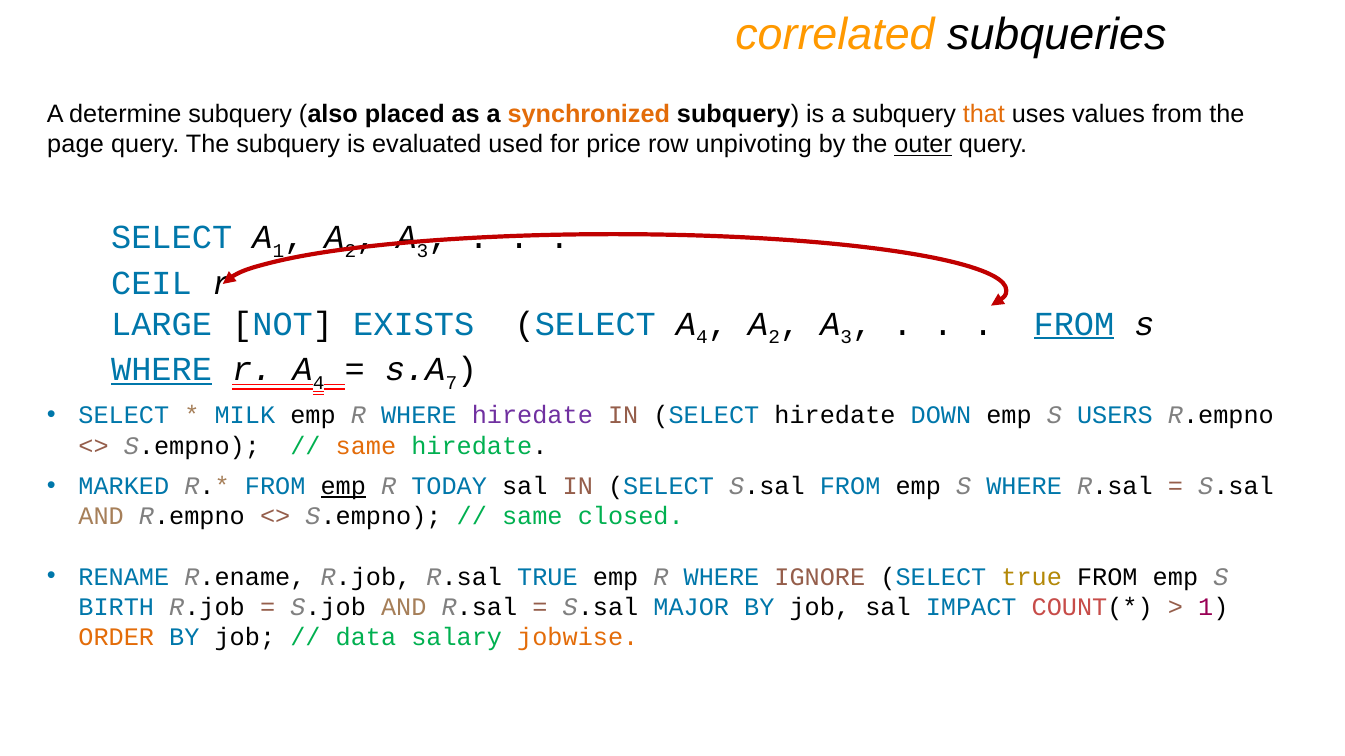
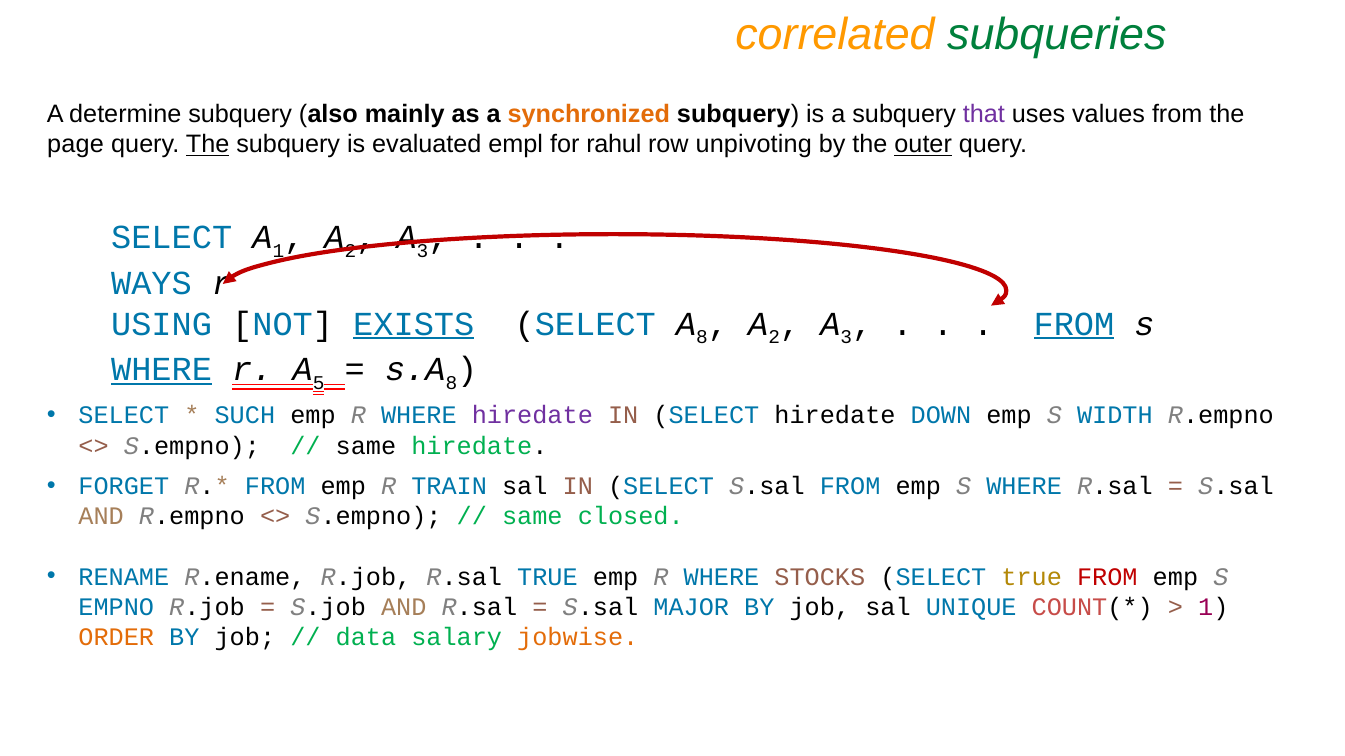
subqueries colour: black -> green
placed: placed -> mainly
that colour: orange -> purple
The at (208, 145) underline: none -> present
used: used -> empl
price: price -> rahul
CEIL: CEIL -> WAYS
LARGE: LARGE -> USING
EXISTS underline: none -> present
SELECT A 4: 4 -> 8
r A 4: 4 -> 5
7 at (451, 383): 7 -> 8
MILK: MILK -> SUCH
USERS: USERS -> WIDTH
same at (366, 446) colour: orange -> black
MARKED: MARKED -> FORGET
emp at (343, 487) underline: present -> none
TODAY: TODAY -> TRAIN
IGNORE: IGNORE -> STOCKS
FROM at (1107, 577) colour: black -> red
BIRTH: BIRTH -> EMPNO
IMPACT: IMPACT -> UNIQUE
